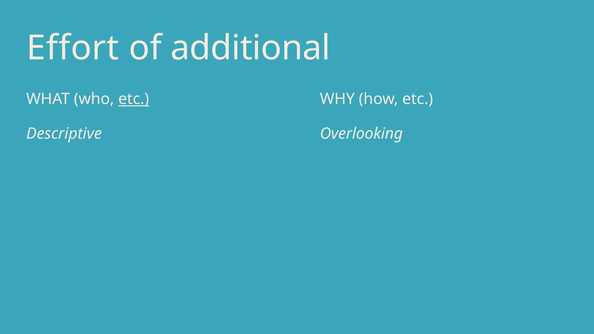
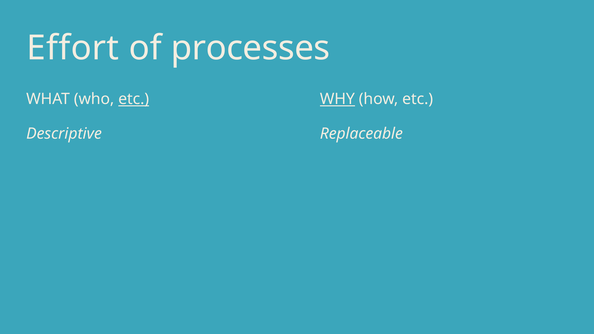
additional: additional -> processes
WHY underline: none -> present
Overlooking: Overlooking -> Replaceable
